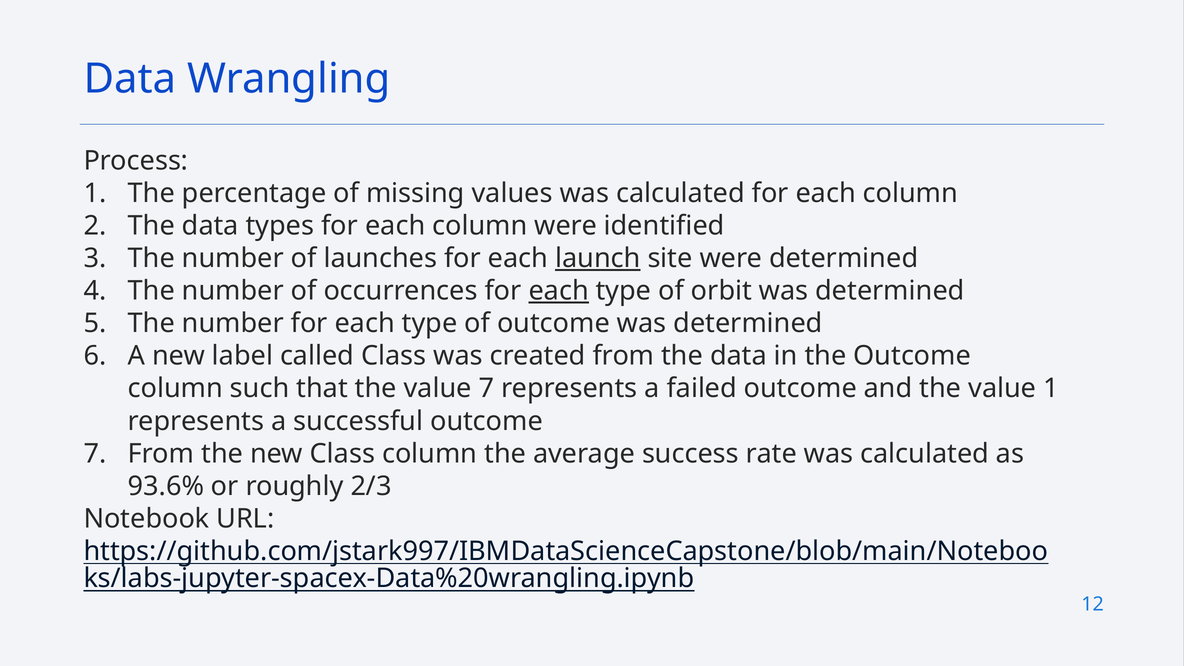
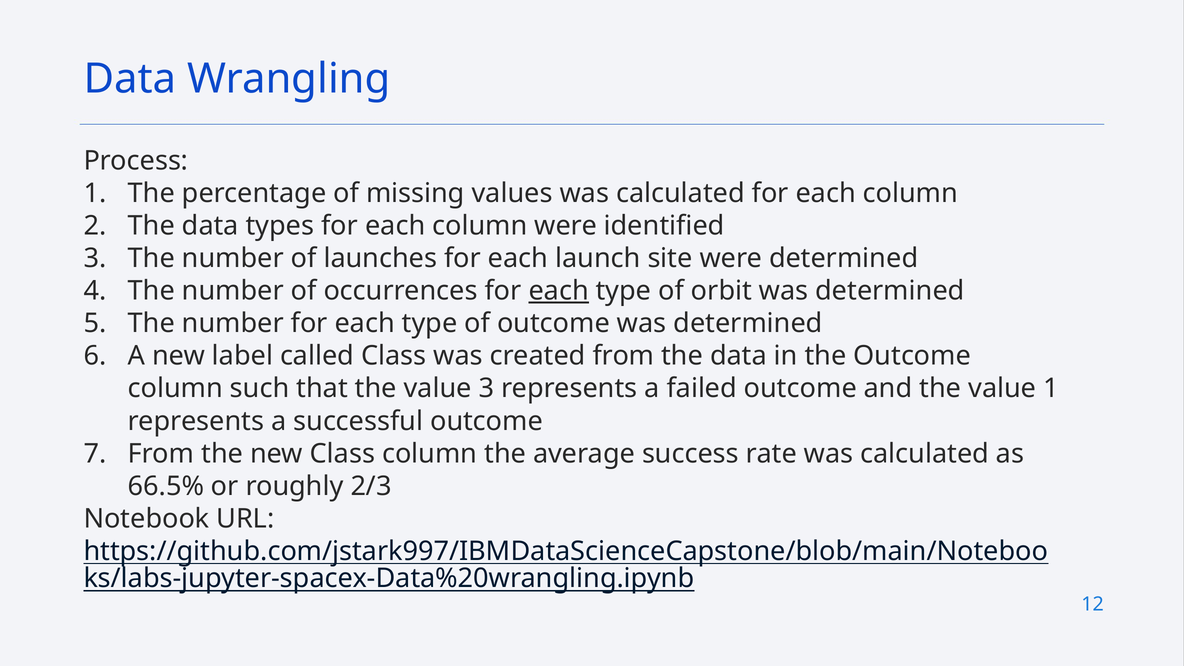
launch underline: present -> none
value 7: 7 -> 3
93.6%: 93.6% -> 66.5%
